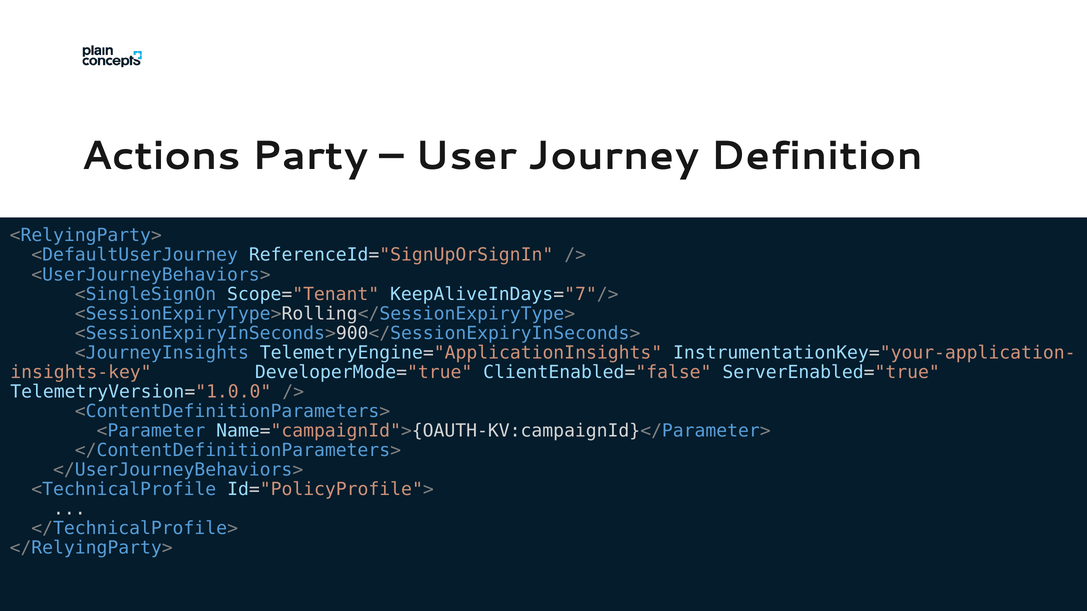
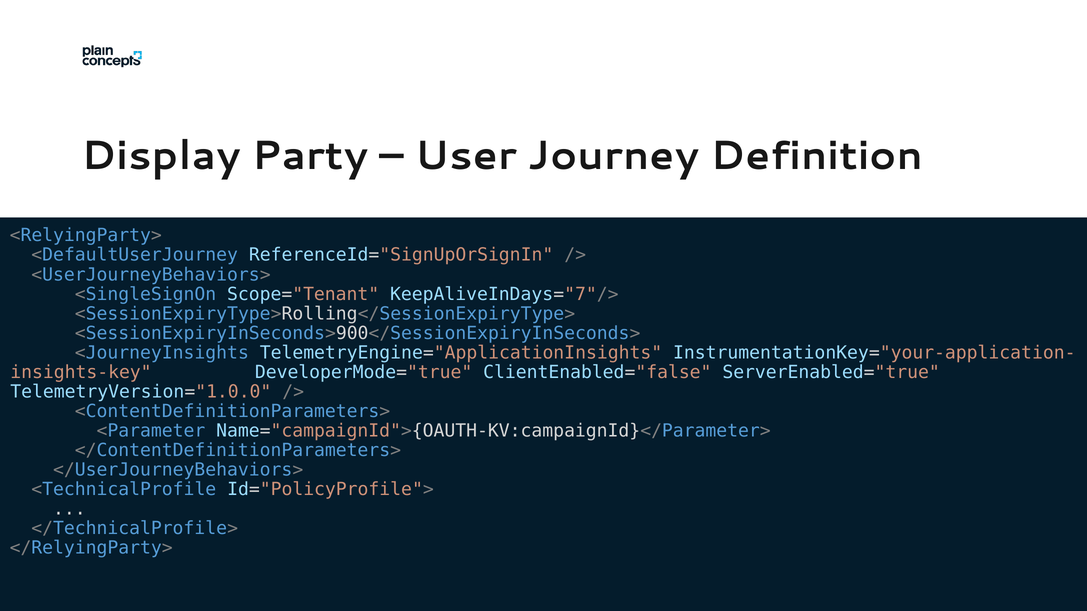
Actions: Actions -> Display
